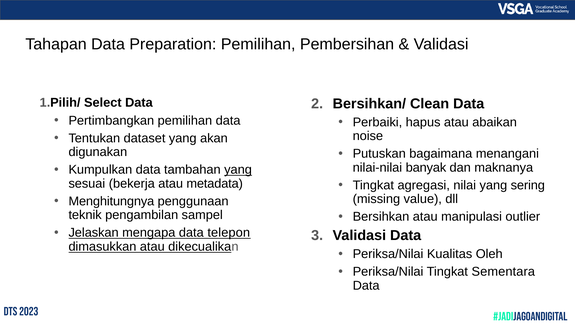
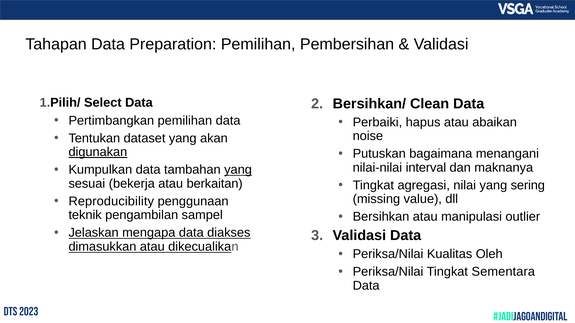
digunakan underline: none -> present
banyak: banyak -> interval
metadata: metadata -> berkaitan
Menghitungnya: Menghitungnya -> Reproducibility
telepon: telepon -> diakses
